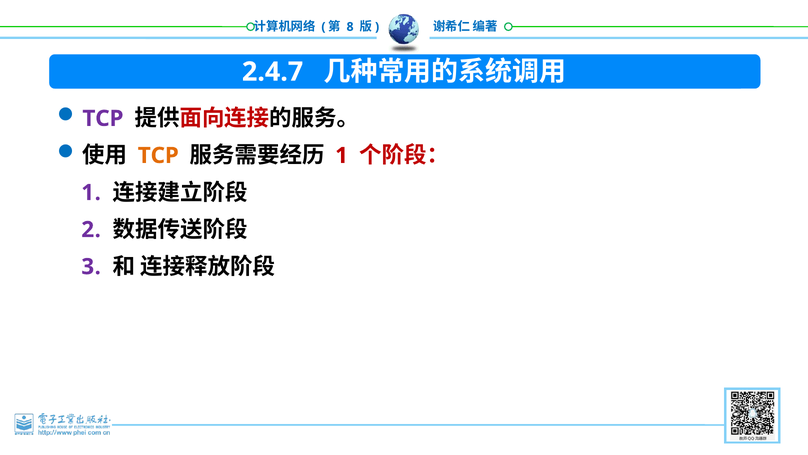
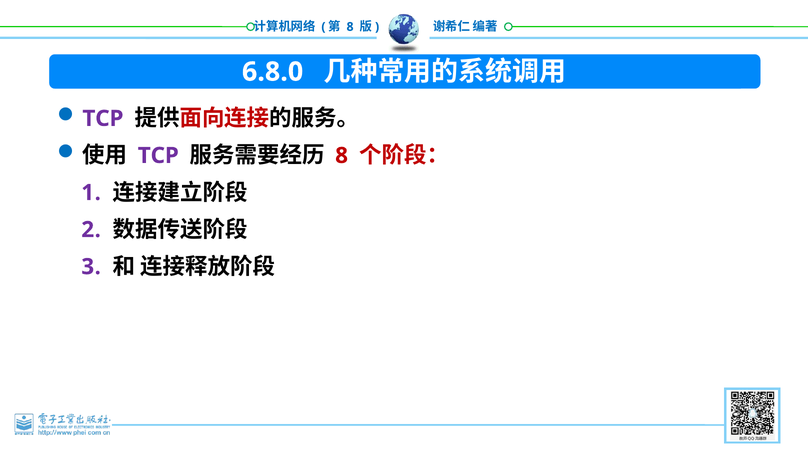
2.4.7: 2.4.7 -> 6.8.0
TCP at (158, 155) colour: orange -> purple
1 at (342, 155): 1 -> 8
